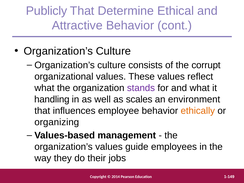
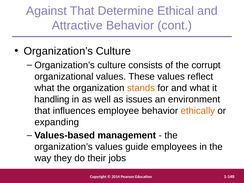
Publicly: Publicly -> Against
stands colour: purple -> orange
scales: scales -> issues
organizing: organizing -> expanding
